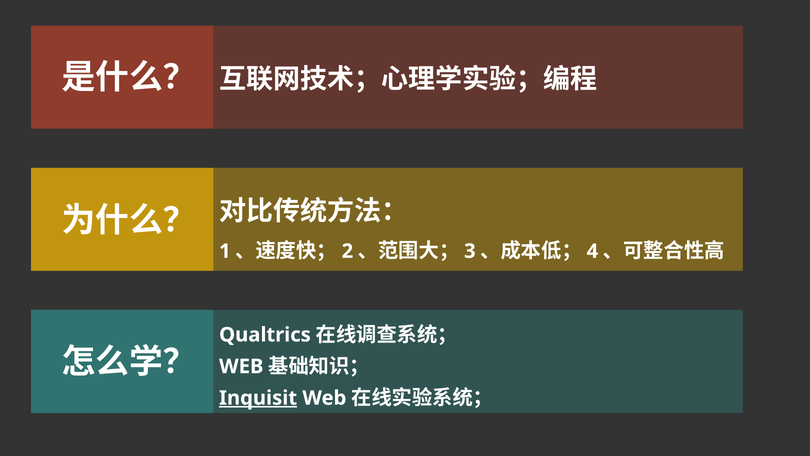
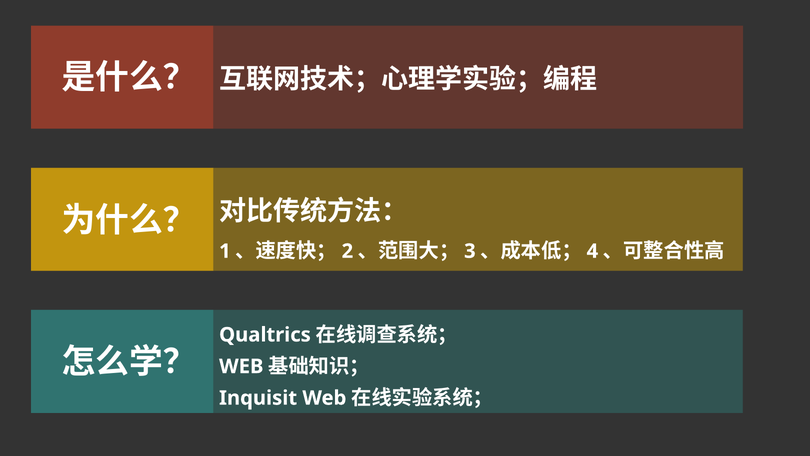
Inquisit underline: present -> none
